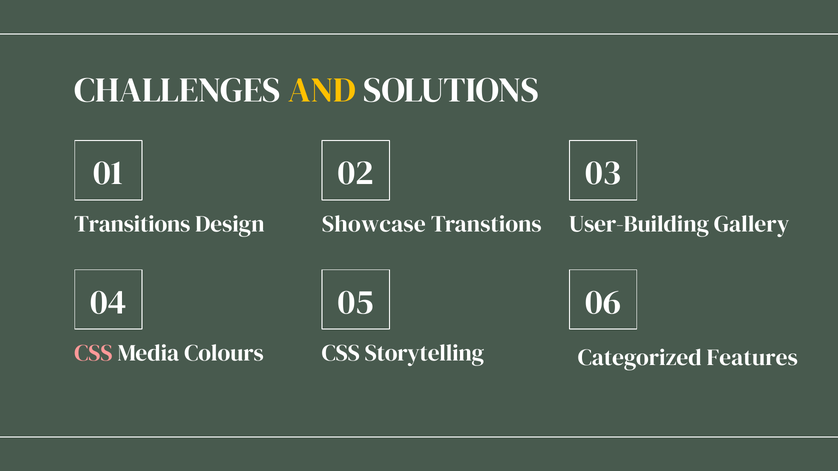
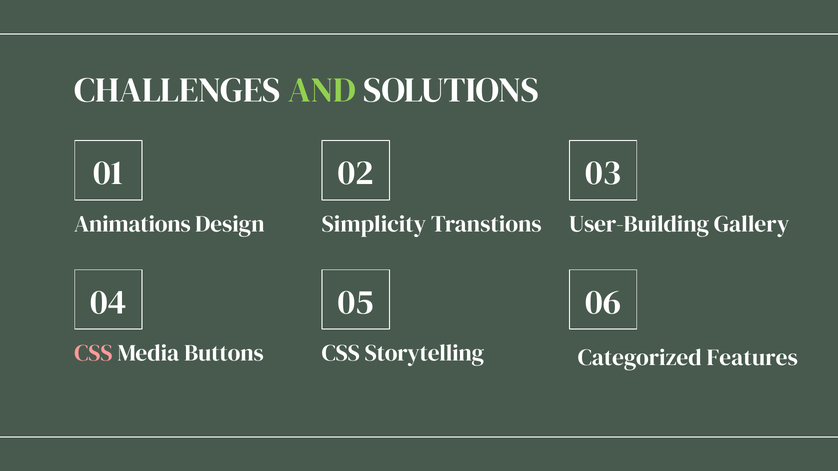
AND colour: yellow -> light green
Transitions: Transitions -> Animations
Showcase: Showcase -> Simplicity
Colours: Colours -> Buttons
